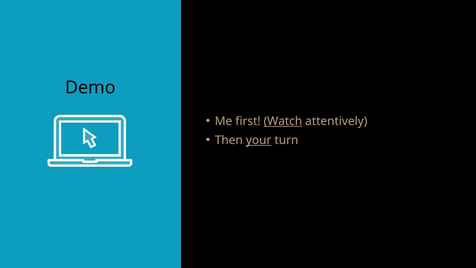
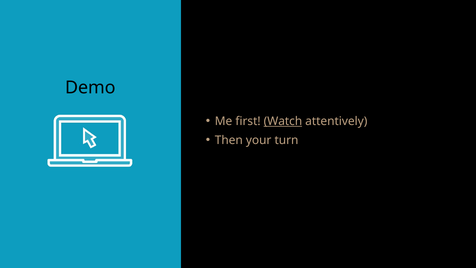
your underline: present -> none
